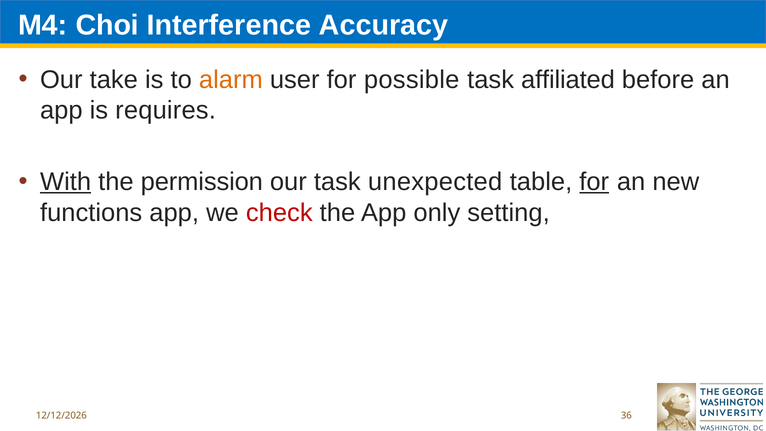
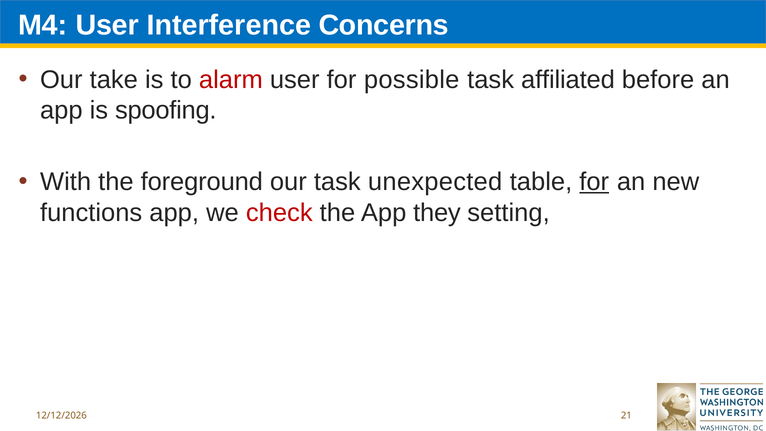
M4 Choi: Choi -> User
Accuracy: Accuracy -> Concerns
alarm colour: orange -> red
requires: requires -> spoofing
With underline: present -> none
permission: permission -> foreground
only: only -> they
36: 36 -> 21
